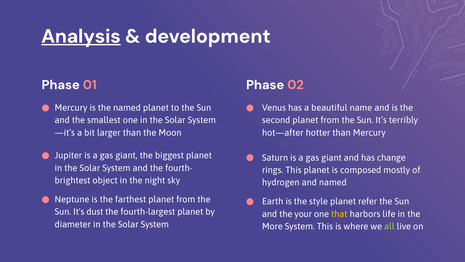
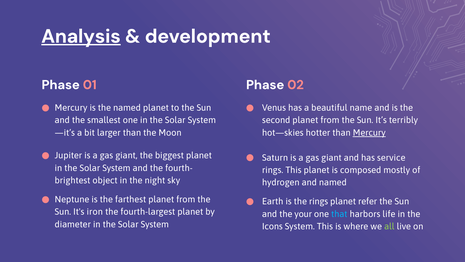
hot—after: hot—after -> hot—skies
Mercury at (369, 132) underline: none -> present
change: change -> service
the style: style -> rings
dust: dust -> iron
that colour: yellow -> light blue
More: More -> Icons
